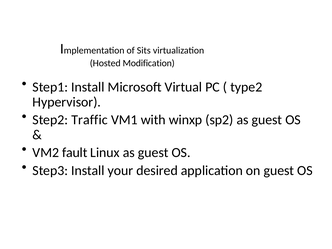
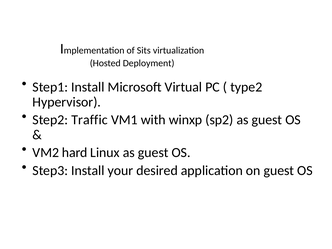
Modification: Modification -> Deployment
fault: fault -> hard
